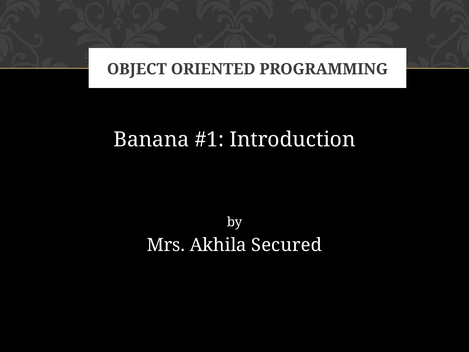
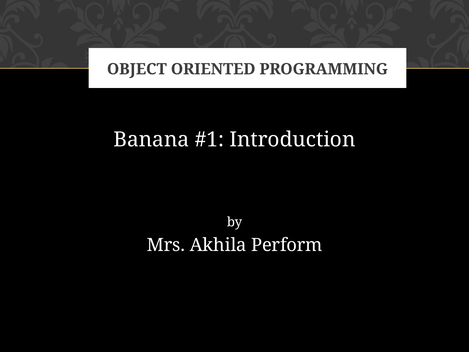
Secured: Secured -> Perform
